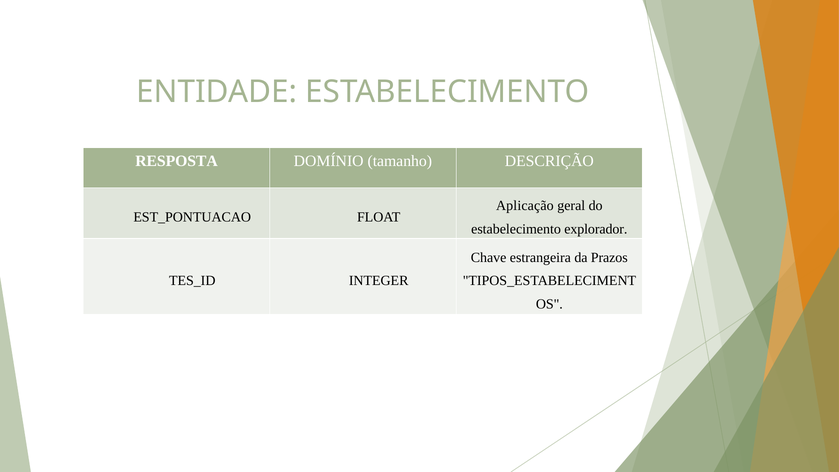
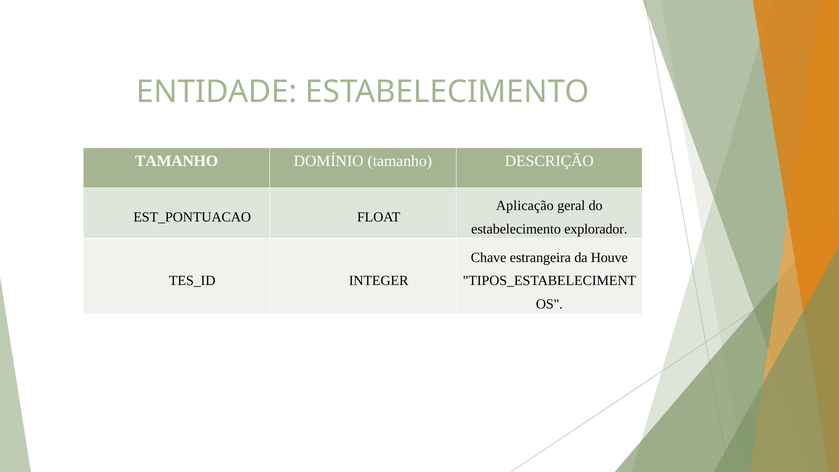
RESPOSTA at (177, 161): RESPOSTA -> TAMANHO
Prazos: Prazos -> Houve
